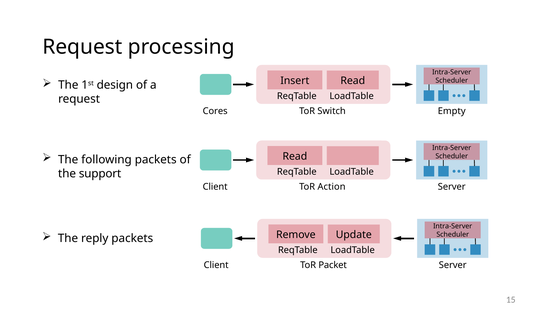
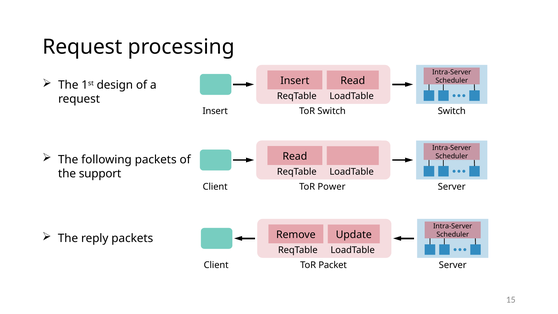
Cores at (215, 111): Cores -> Insert
Empty at (452, 111): Empty -> Switch
Action: Action -> Power
